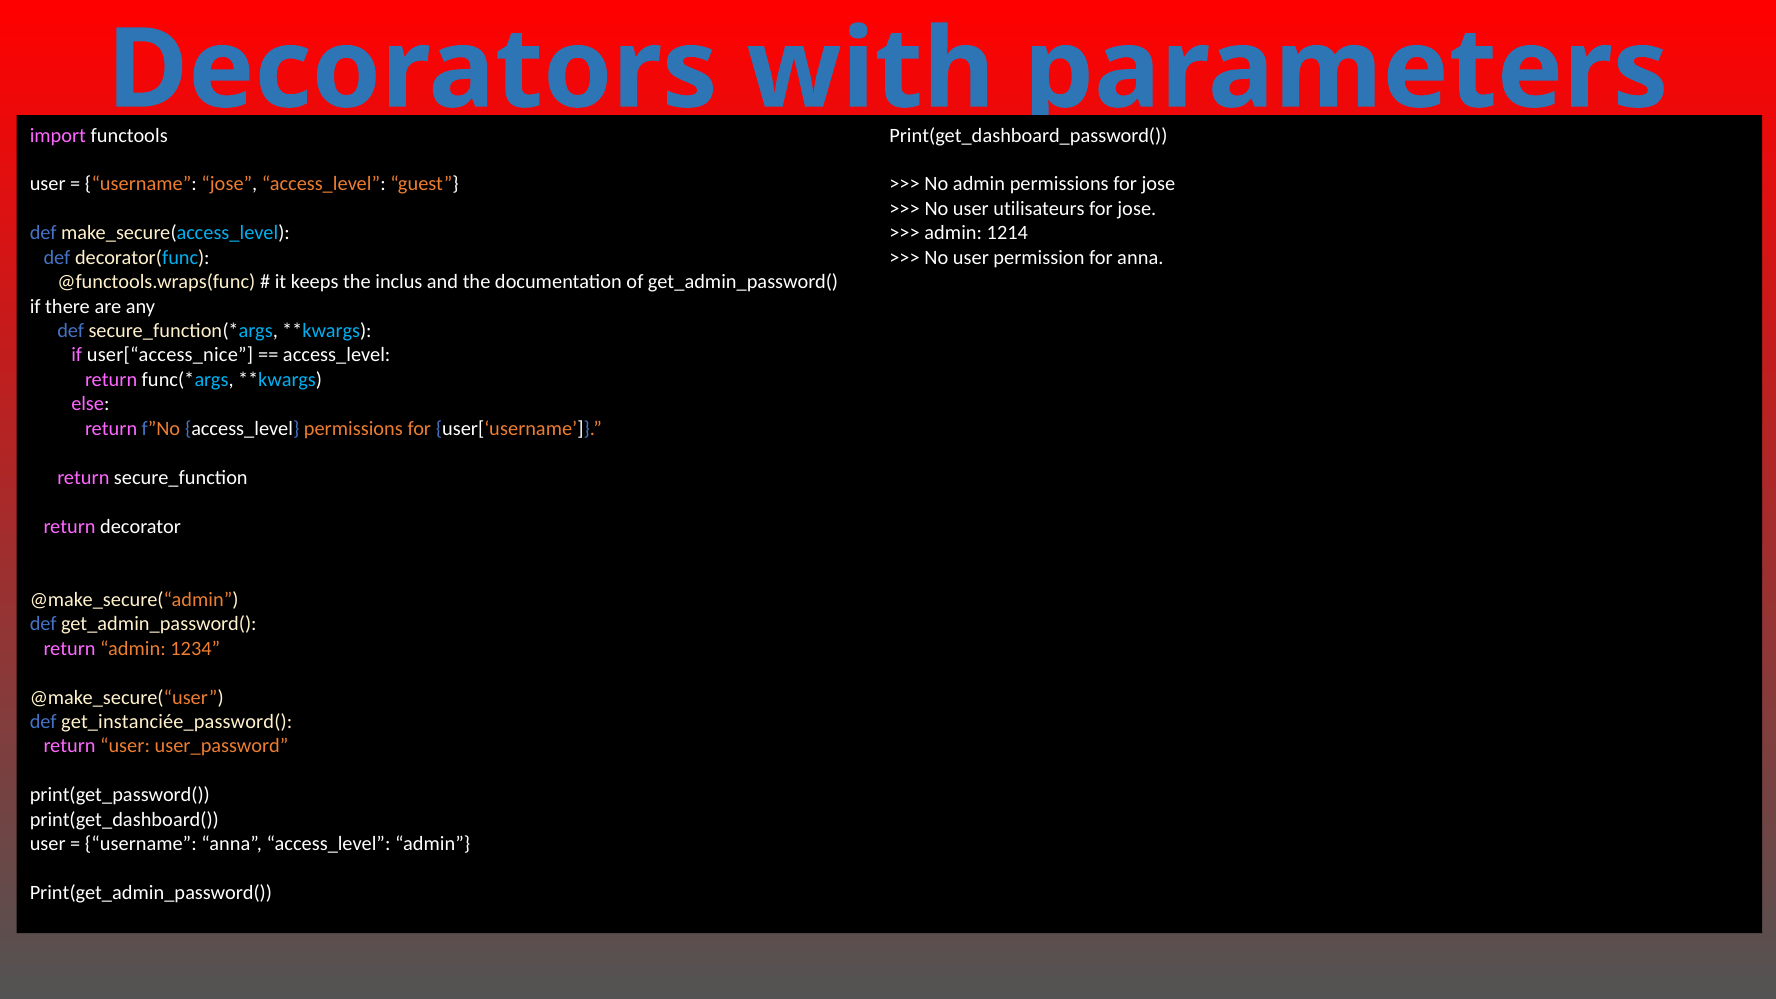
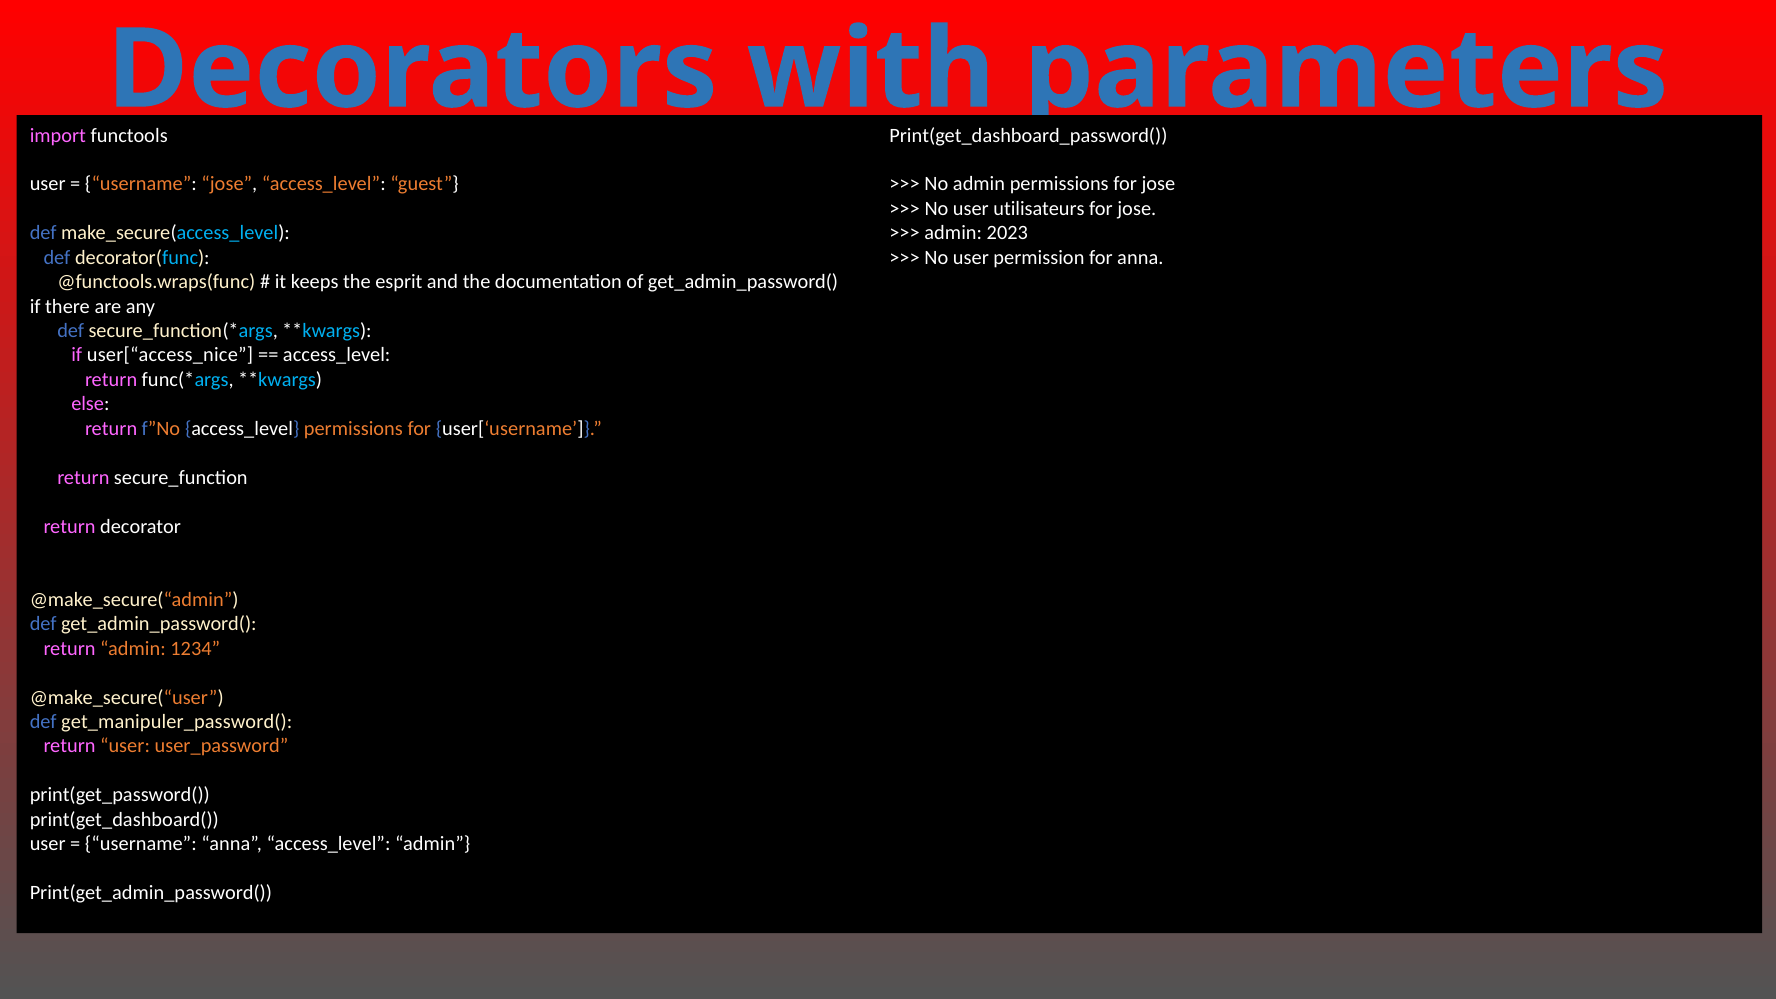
1214: 1214 -> 2023
inclus: inclus -> esprit
get_instanciée_password(: get_instanciée_password( -> get_manipuler_password(
